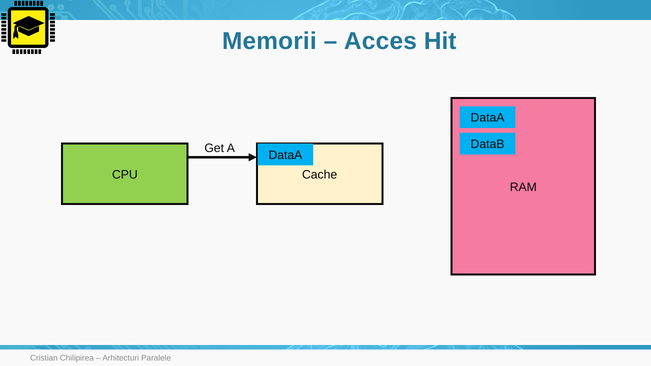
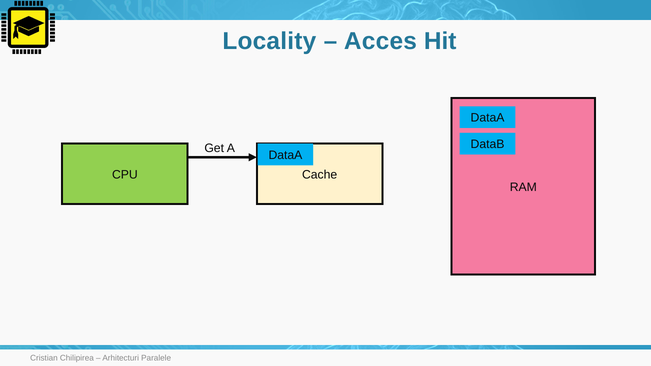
Memorii: Memorii -> Locality
